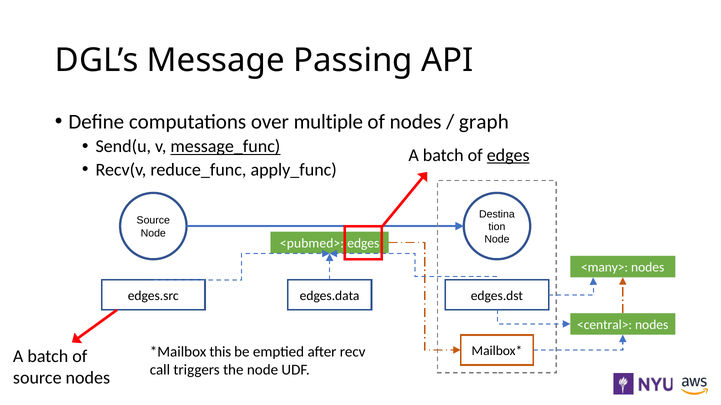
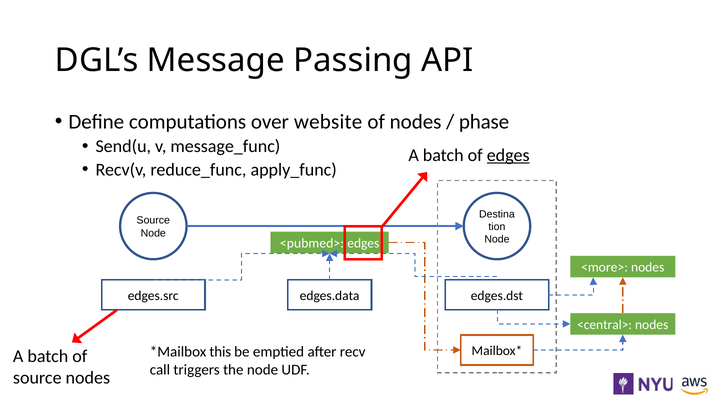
multiple: multiple -> website
graph: graph -> phase
message_func underline: present -> none
<many>: <many> -> <more>
